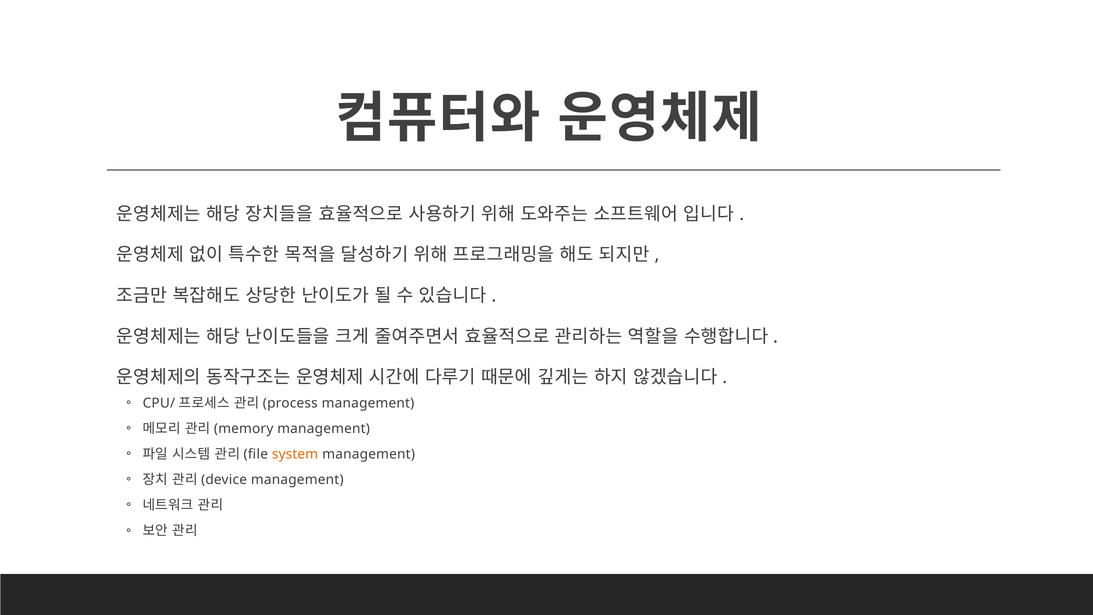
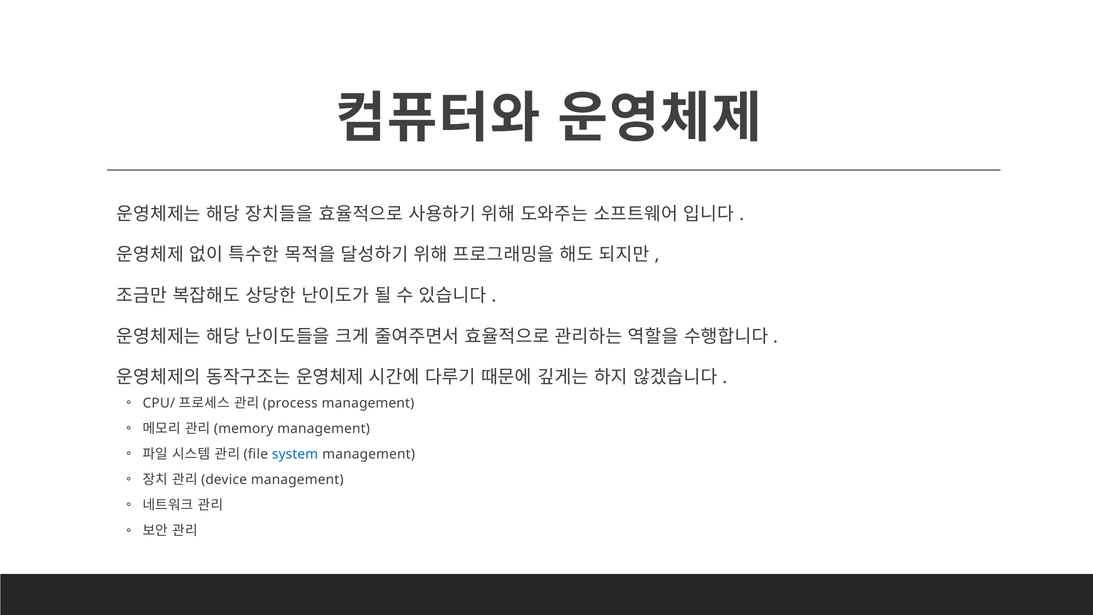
system colour: orange -> blue
